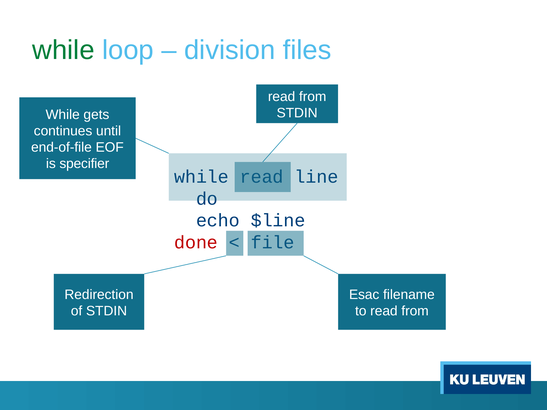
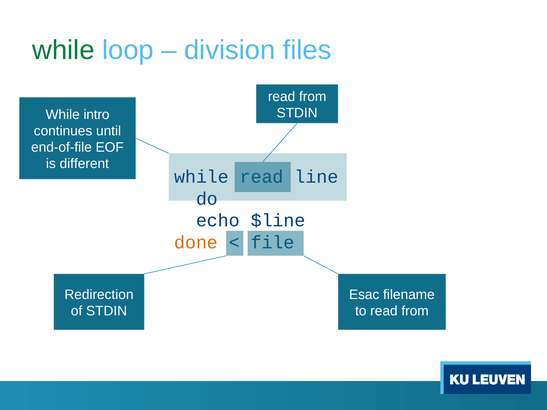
gets: gets -> intro
specifier: specifier -> different
done colour: red -> orange
